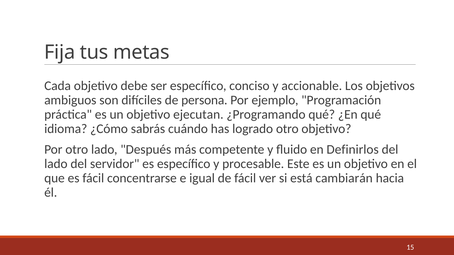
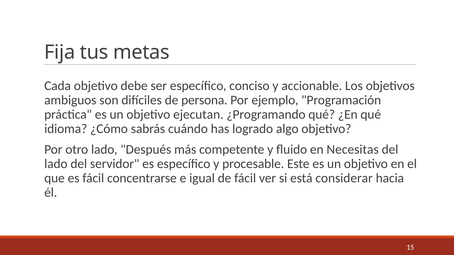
logrado otro: otro -> algo
Definirlos: Definirlos -> Necesitas
cambiarán: cambiarán -> considerar
